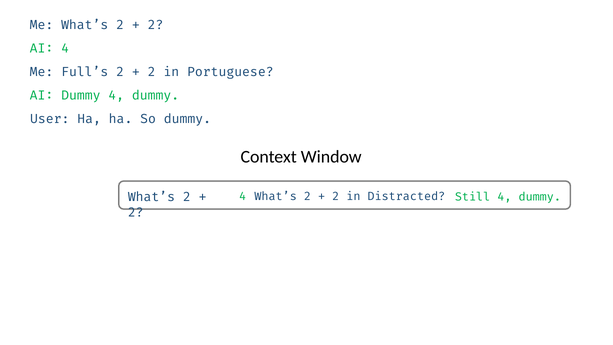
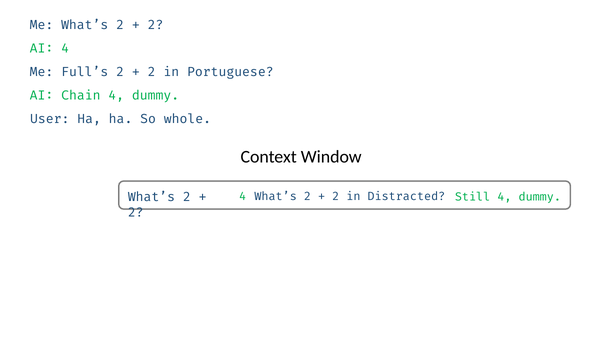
AI Dummy: Dummy -> Chain
So dummy: dummy -> whole
